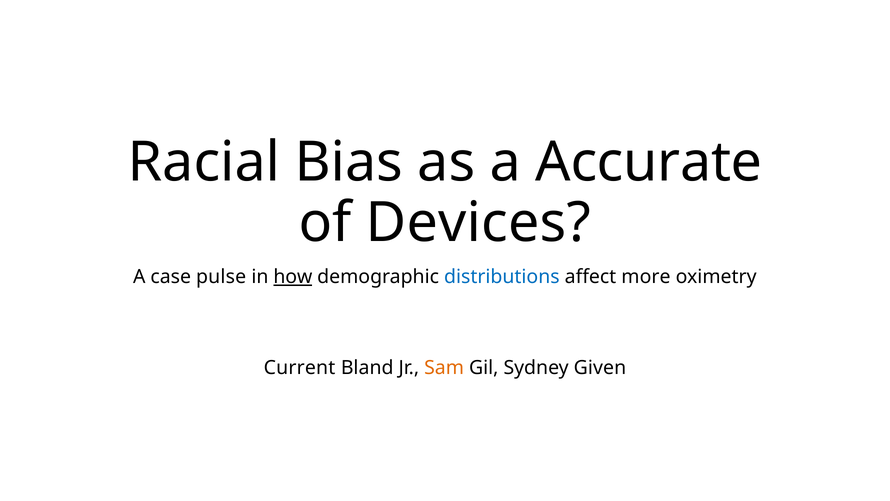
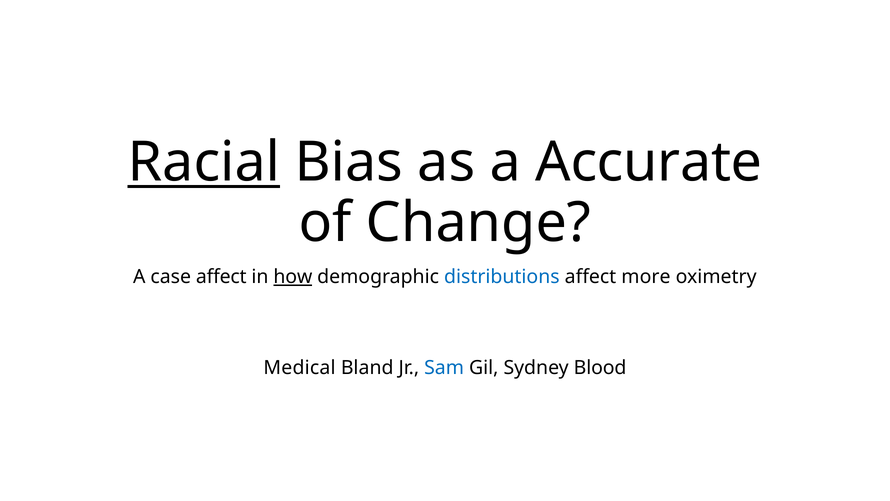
Racial underline: none -> present
Devices: Devices -> Change
case pulse: pulse -> affect
Current: Current -> Medical
Sam colour: orange -> blue
Given: Given -> Blood
